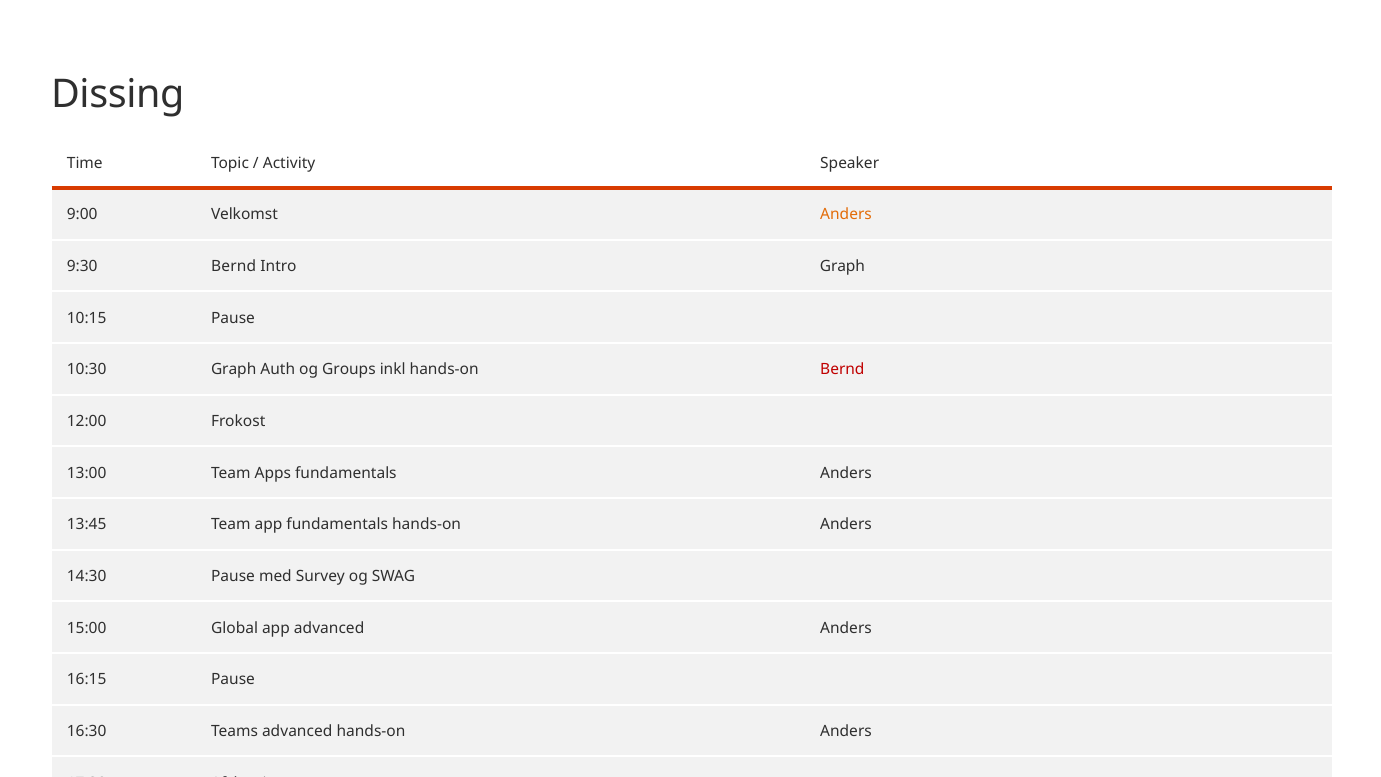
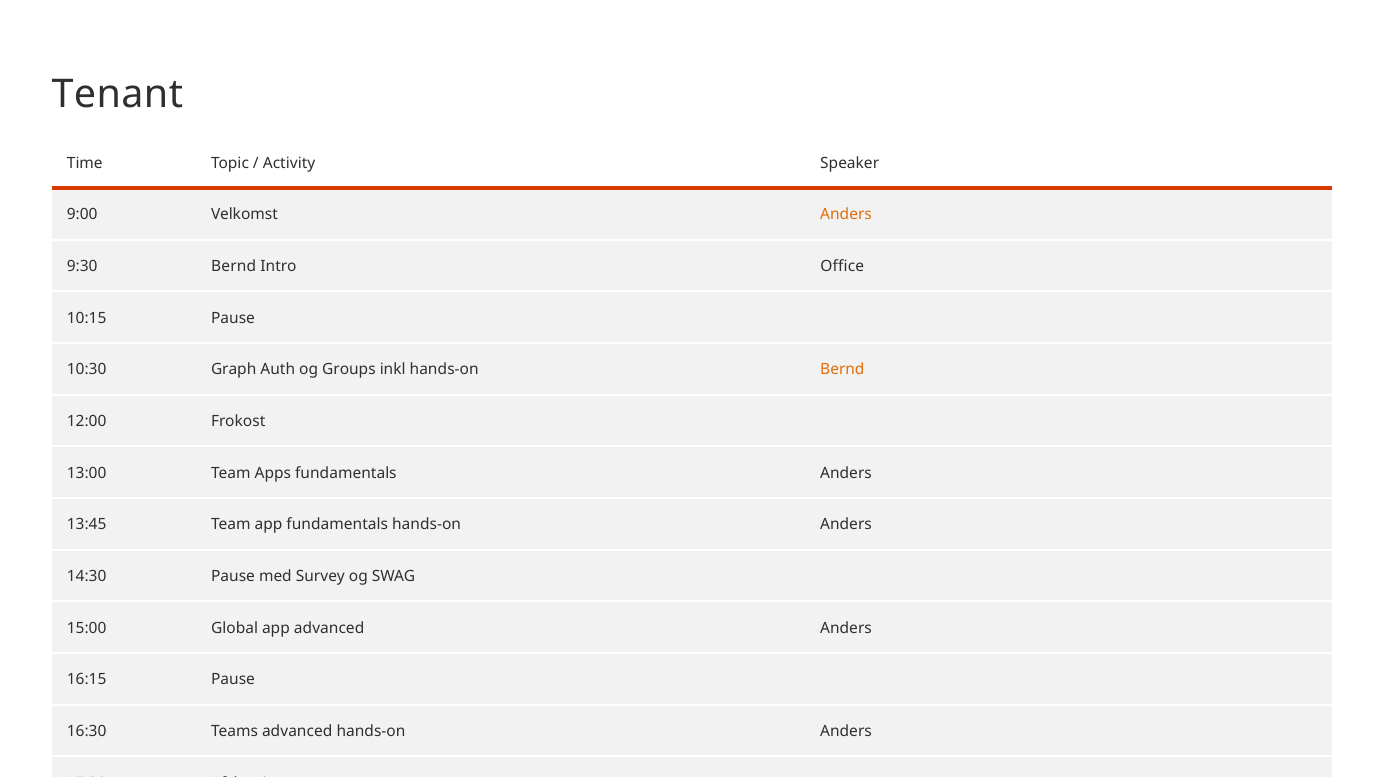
Dissing: Dissing -> Tenant
Intro Graph: Graph -> Office
Bernd at (842, 370) colour: red -> orange
